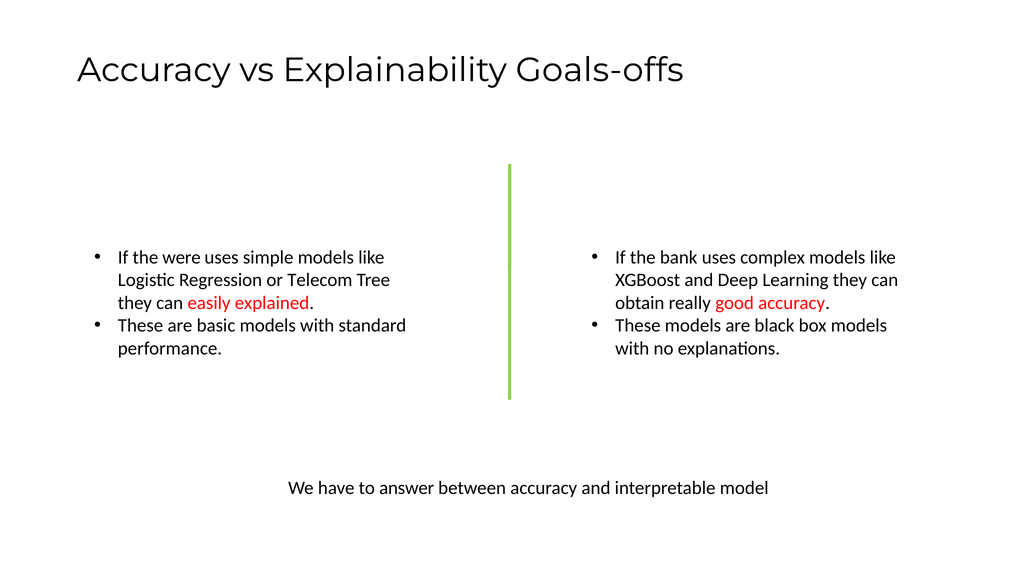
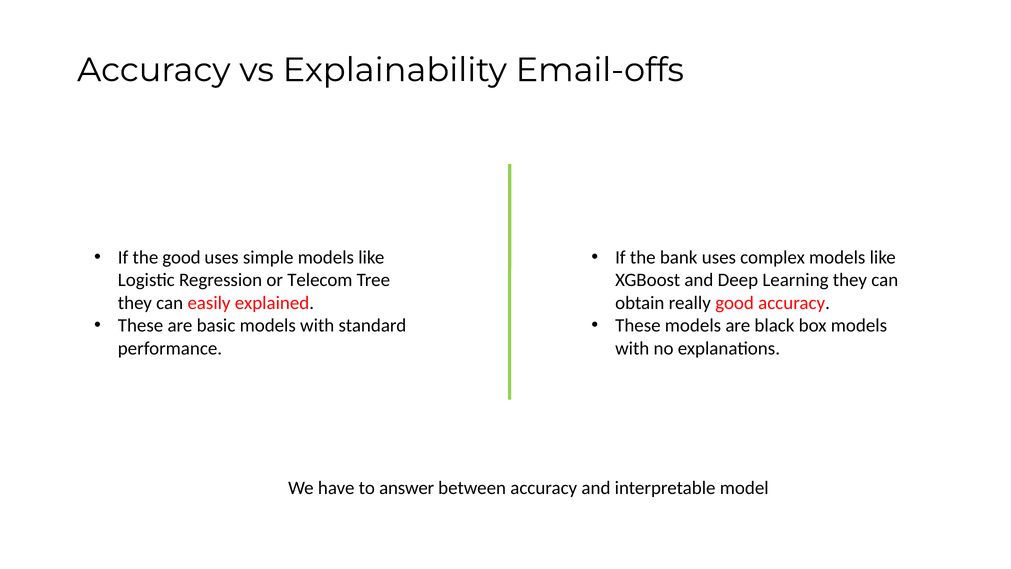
Goals-offs: Goals-offs -> Email-offs
the were: were -> good
